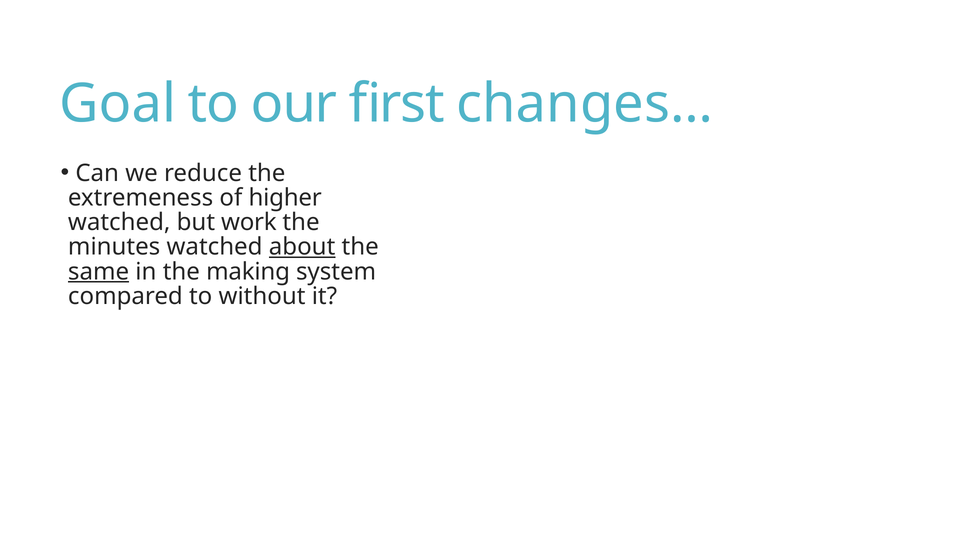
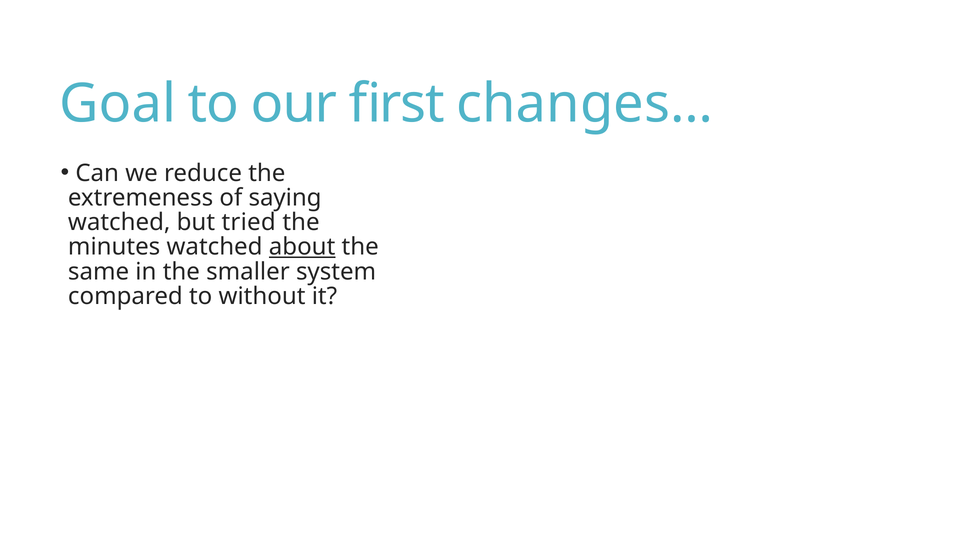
higher: higher -> saying
work: work -> tried
same underline: present -> none
making: making -> smaller
